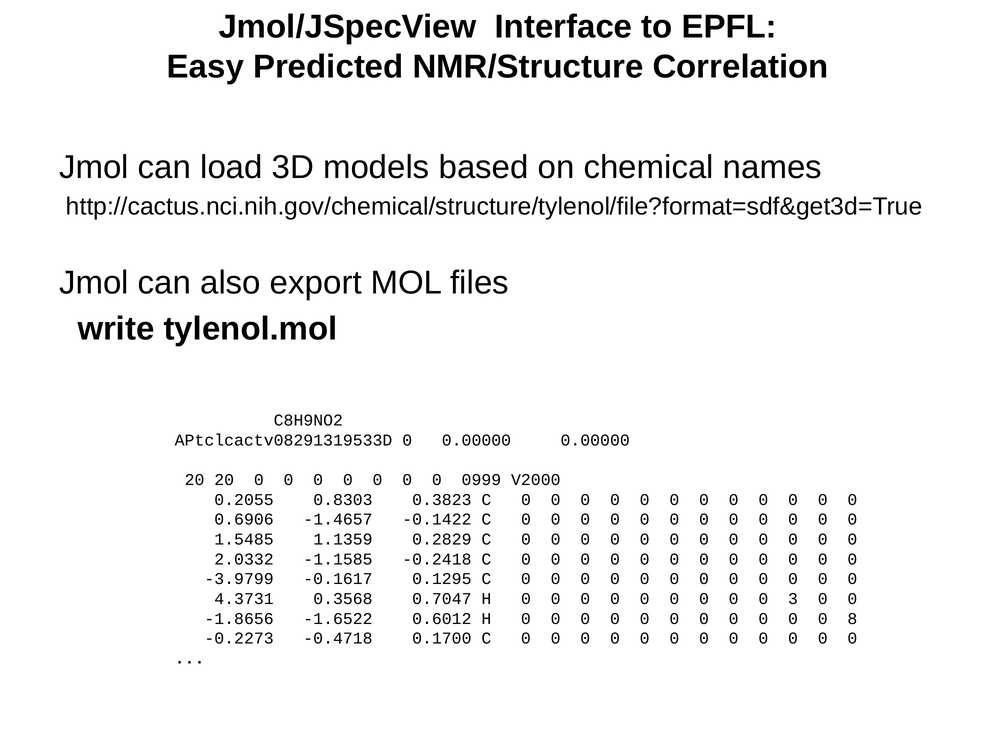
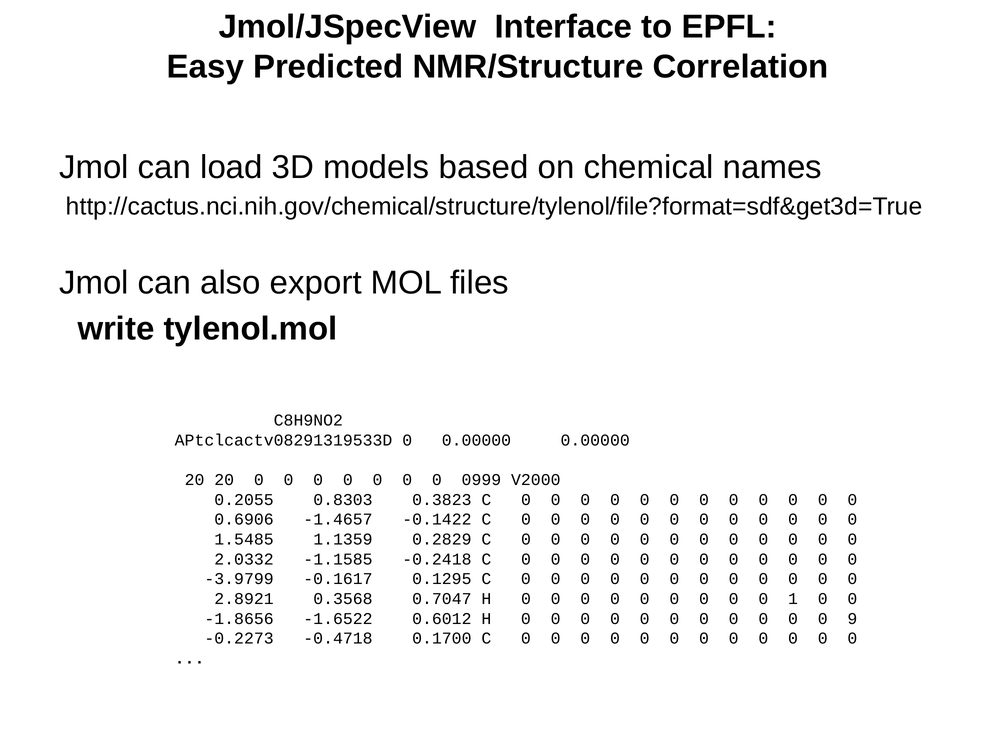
4.3731: 4.3731 -> 2.8921
3: 3 -> 1
8: 8 -> 9
